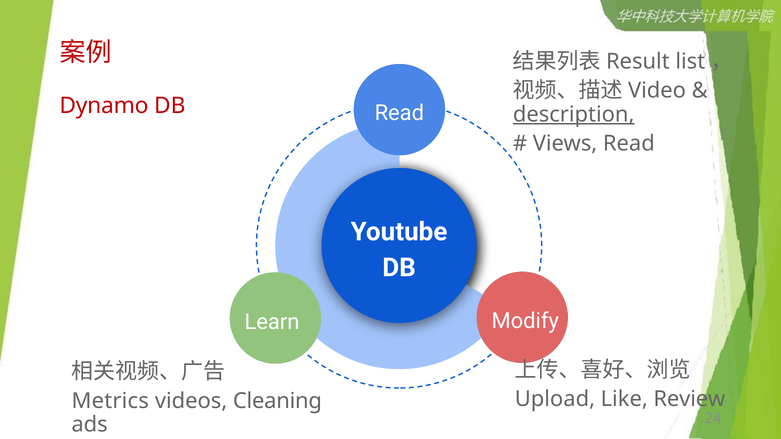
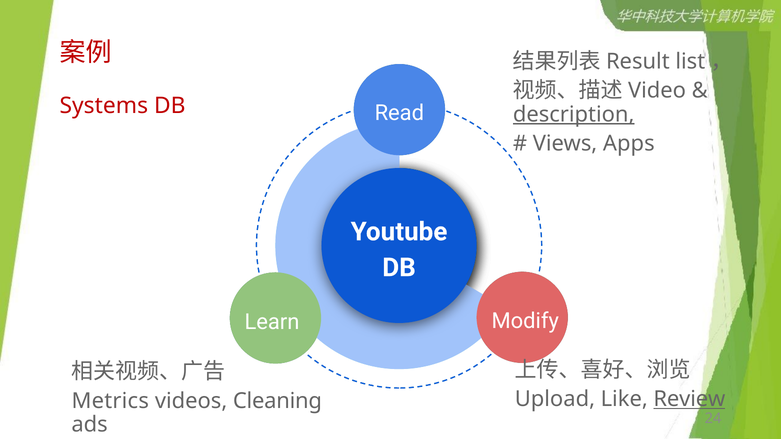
Dynamo: Dynamo -> Systems
Views Read: Read -> Apps
Review underline: none -> present
